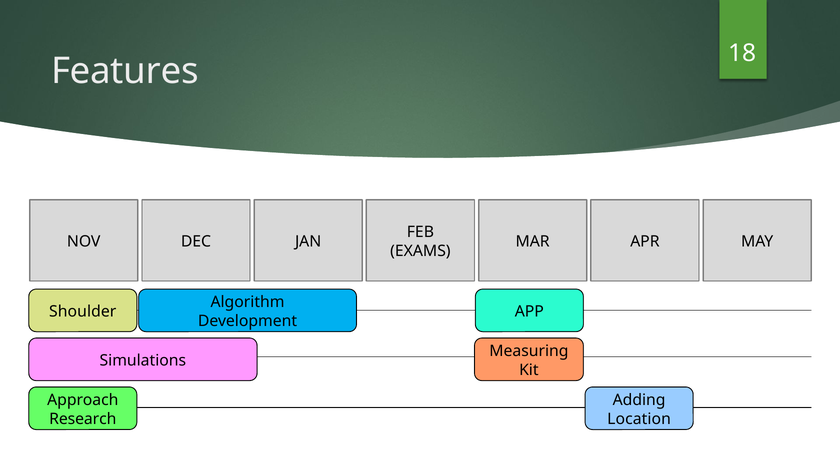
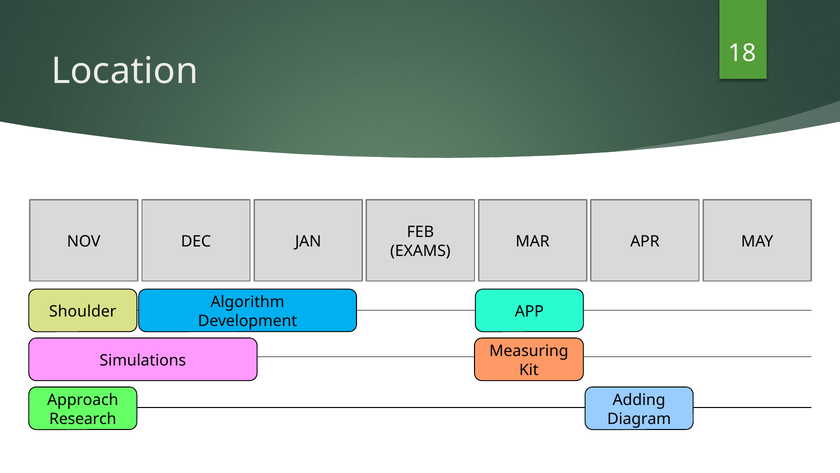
Features: Features -> Location
Location: Location -> Diagram
